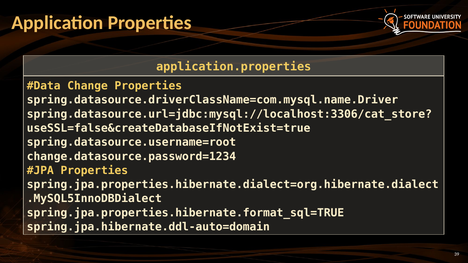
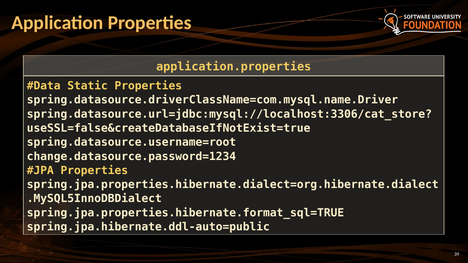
Change: Change -> Static
spring.jpa.hibernate.ddl-auto=domain: spring.jpa.hibernate.ddl-auto=domain -> spring.jpa.hibernate.ddl-auto=public
